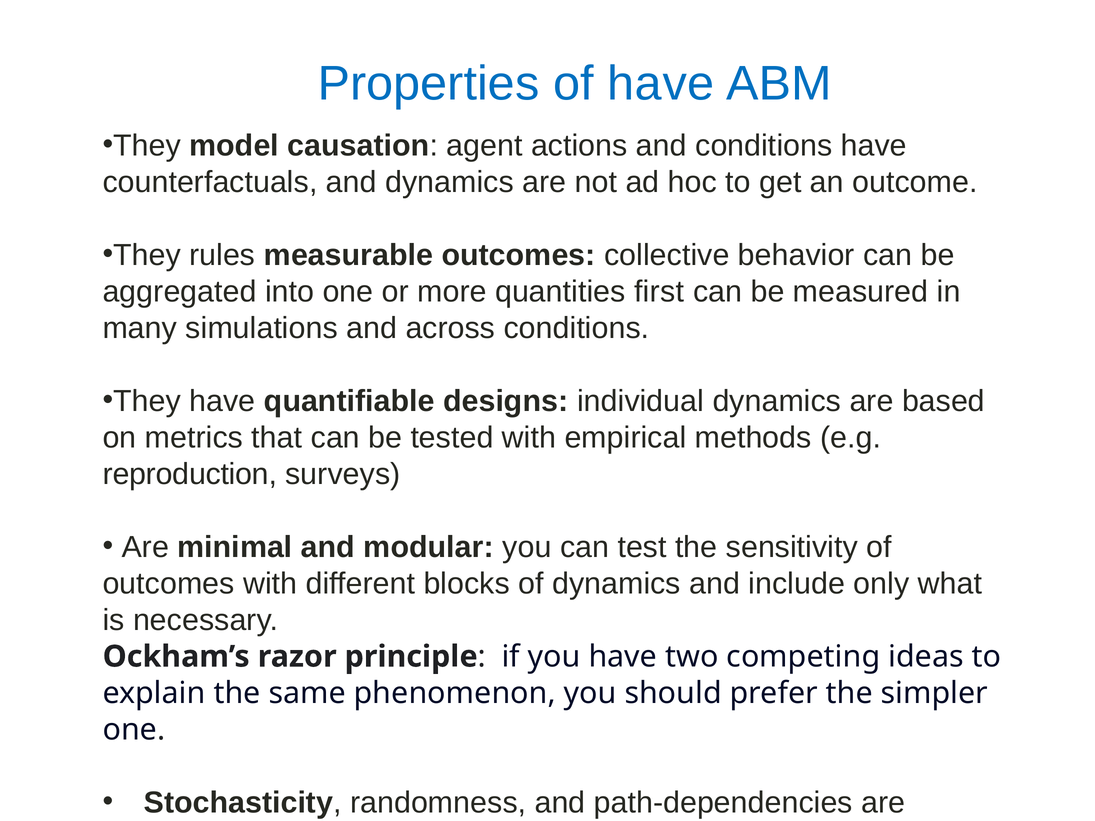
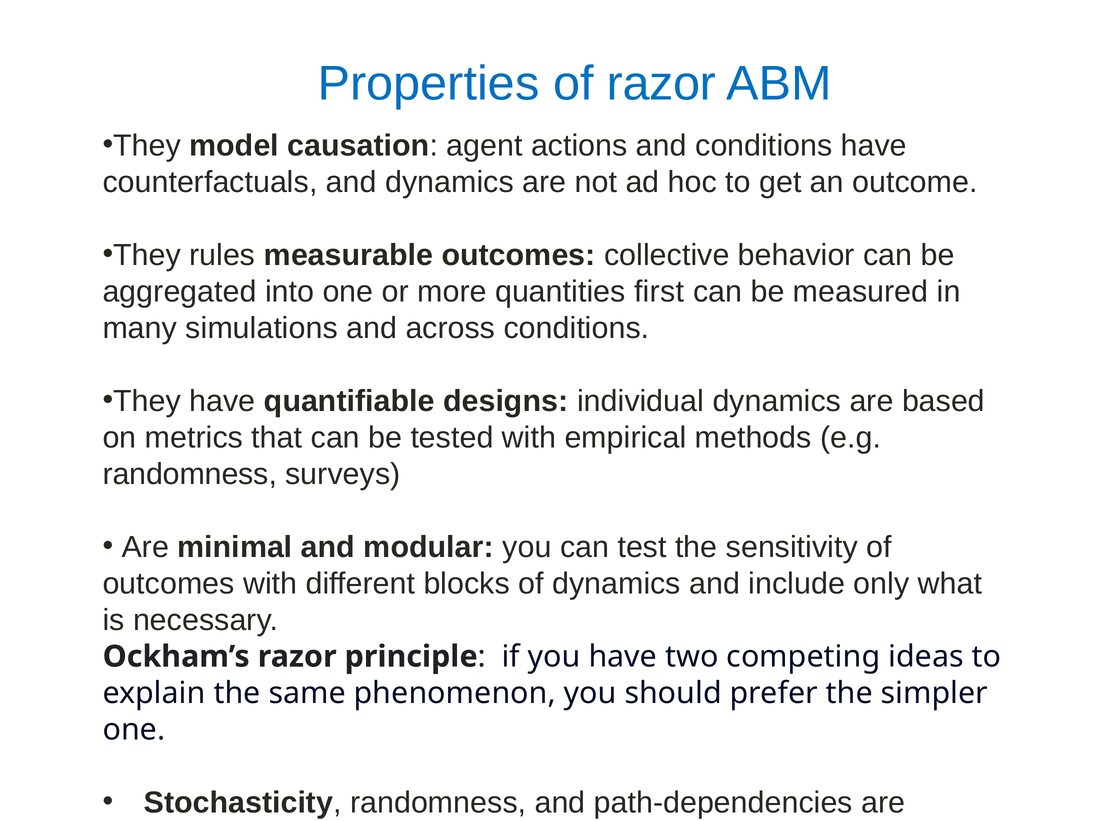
of have: have -> razor
reproduction at (190, 474): reproduction -> randomness
